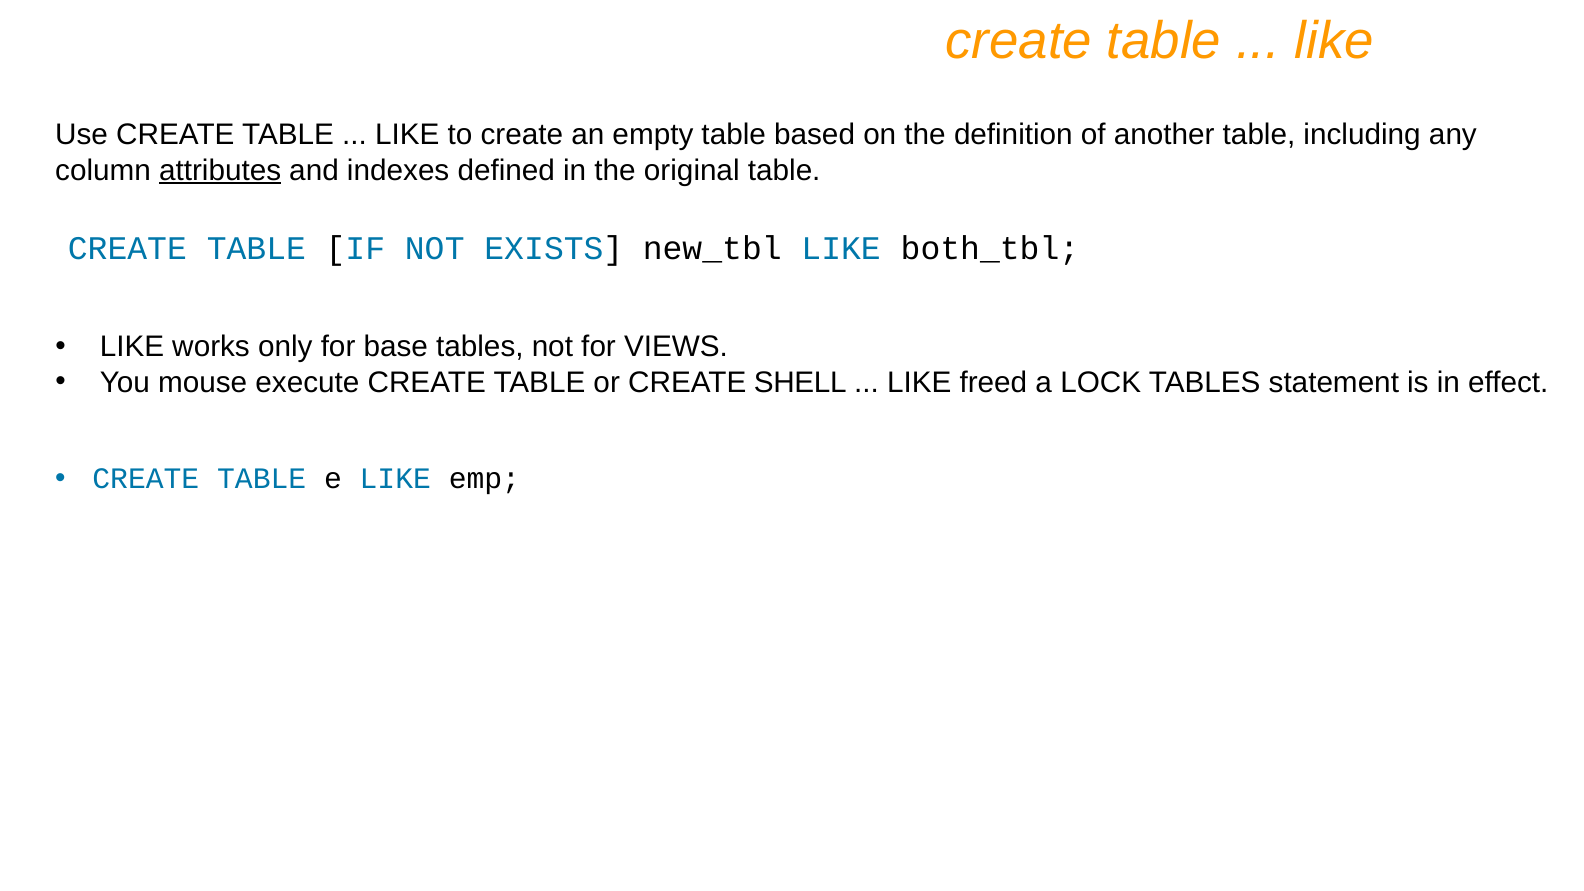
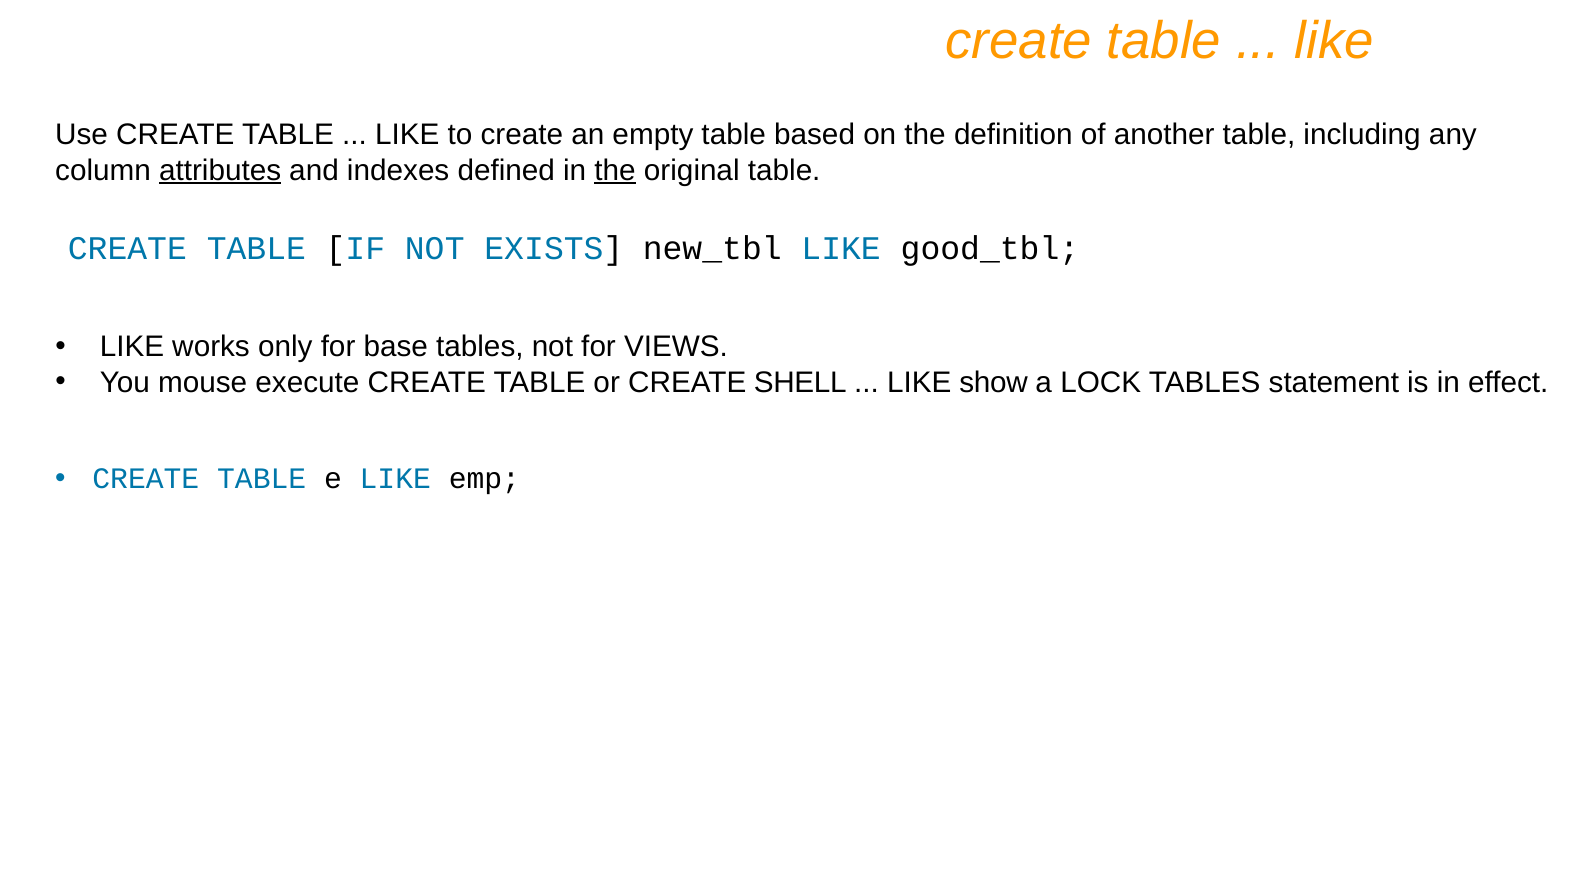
the at (615, 170) underline: none -> present
both_tbl: both_tbl -> good_tbl
freed: freed -> show
